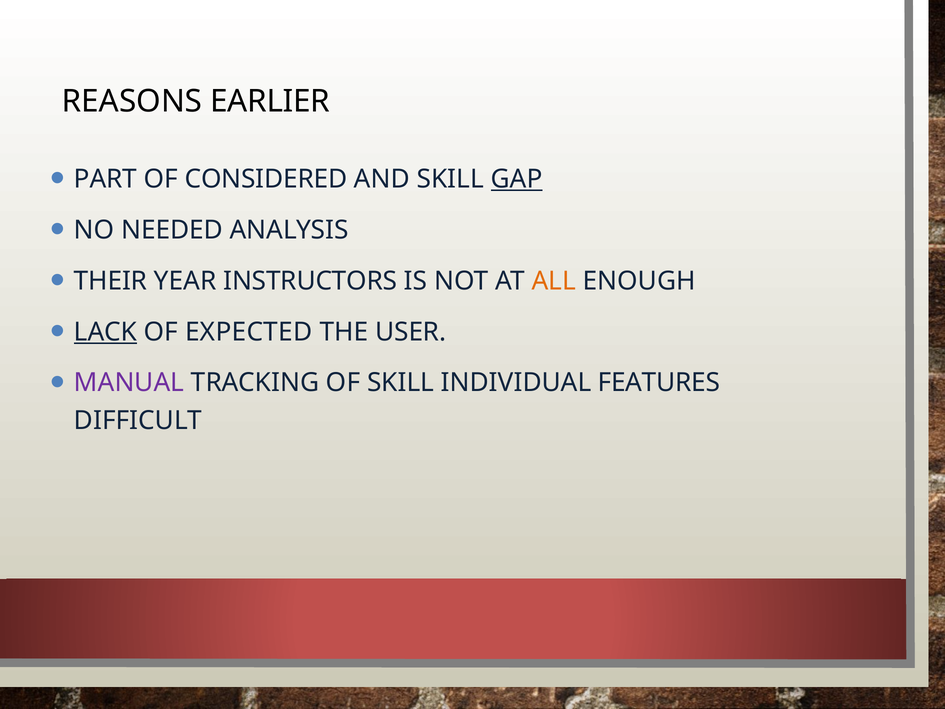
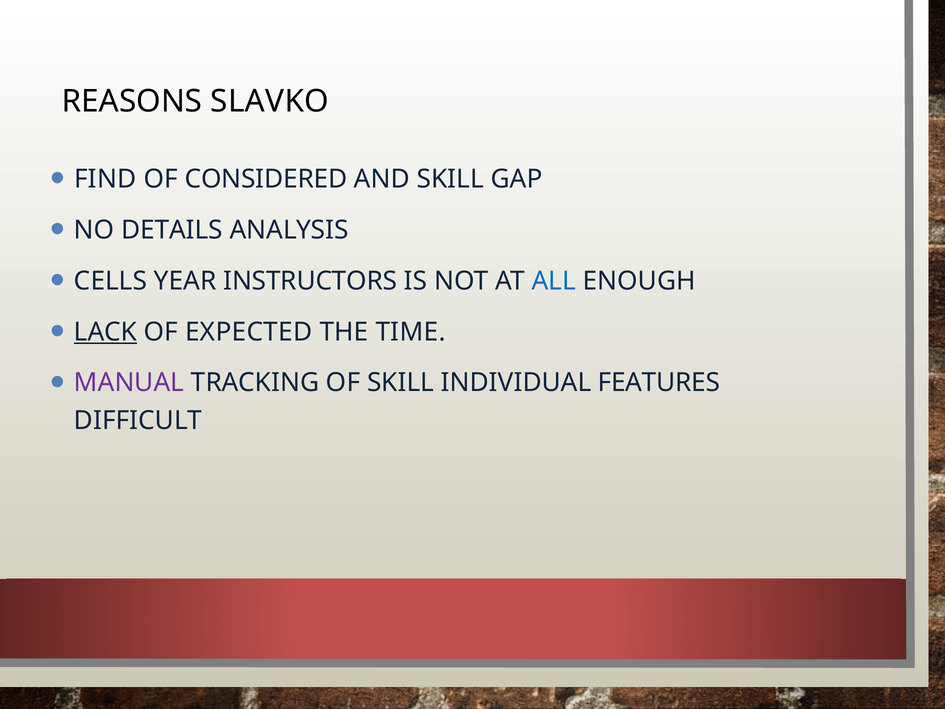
EARLIER: EARLIER -> SLAVKO
PART: PART -> FIND
GAP underline: present -> none
NEEDED: NEEDED -> DETAILS
THEIR: THEIR -> CELLS
ALL colour: orange -> blue
USER: USER -> TIME
